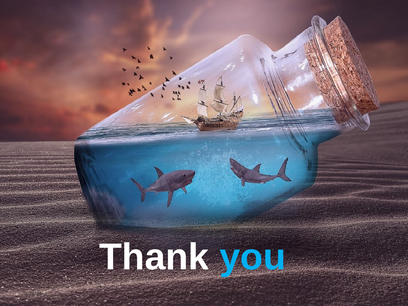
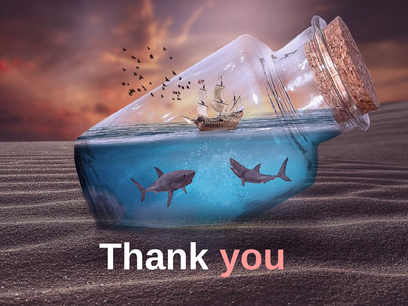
you colour: light blue -> pink
